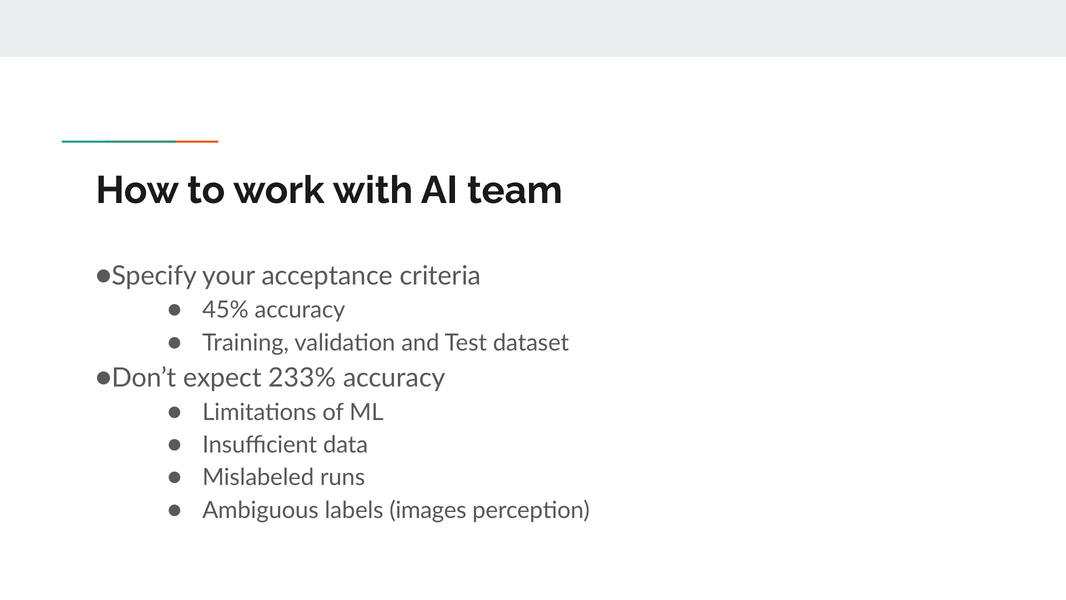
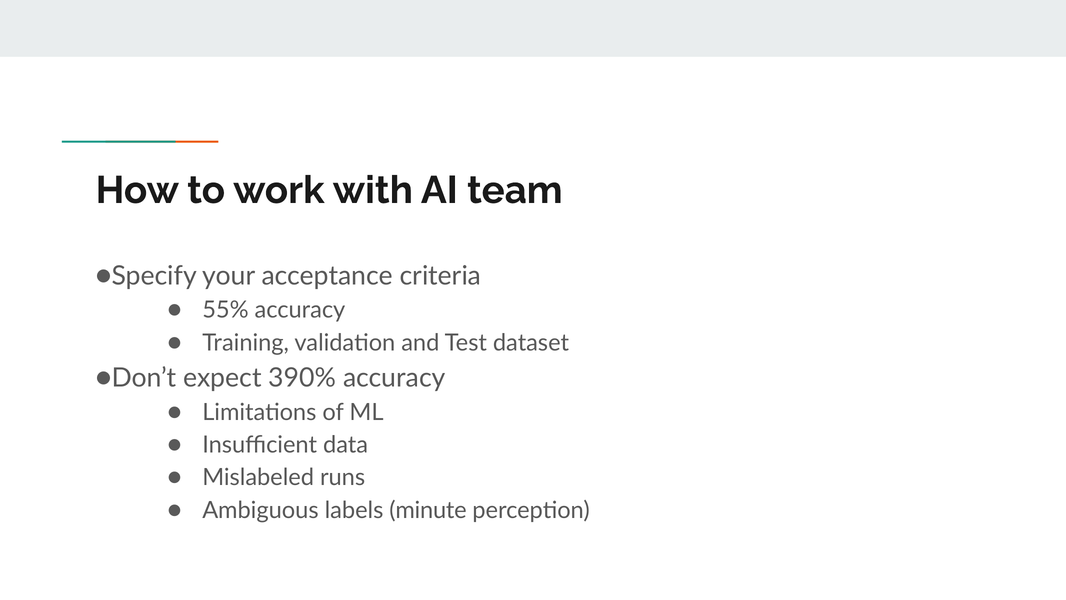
45%: 45% -> 55%
233%: 233% -> 390%
images: images -> minute
